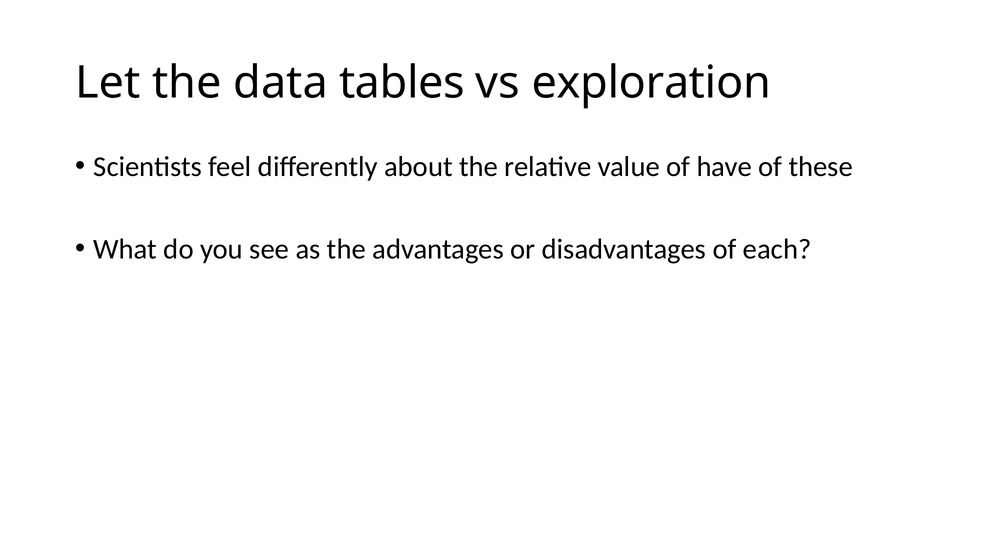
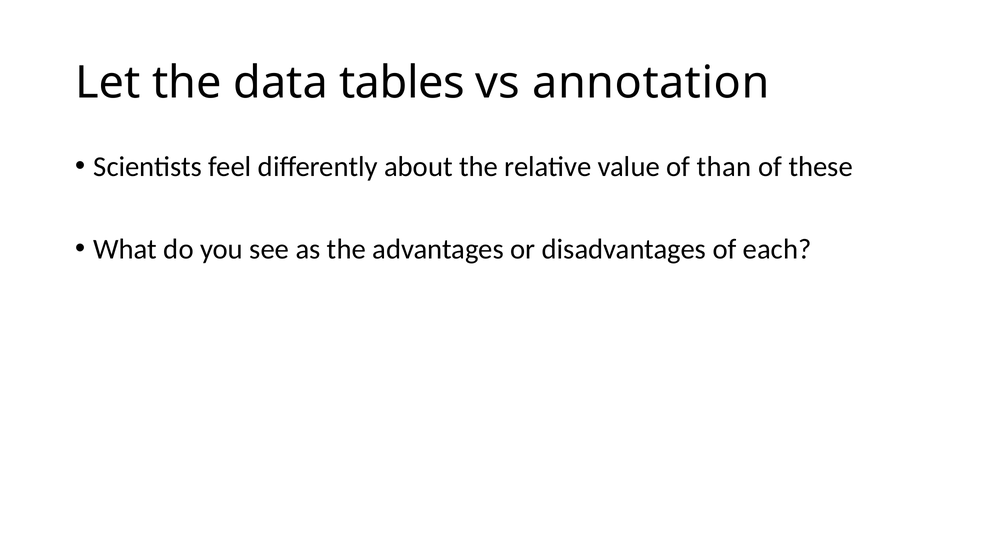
exploration: exploration -> annotation
have: have -> than
